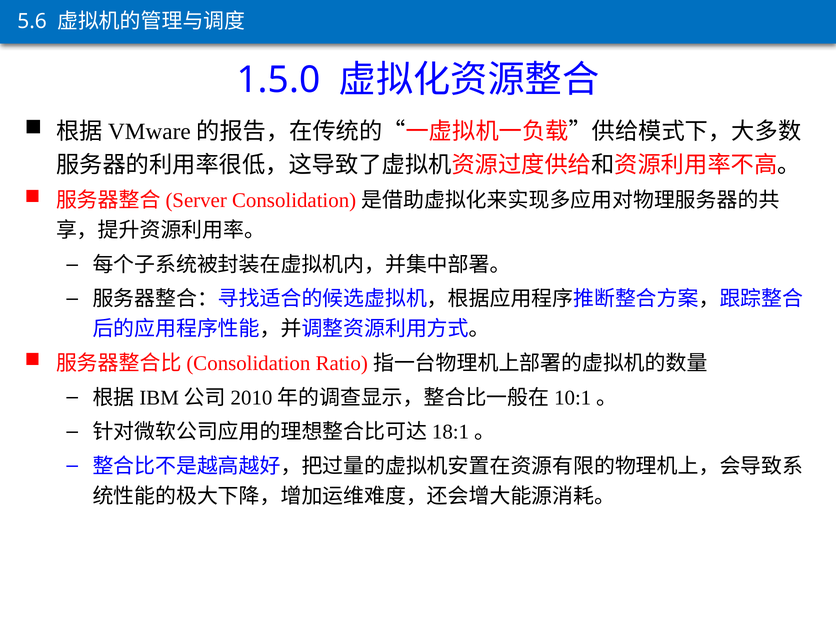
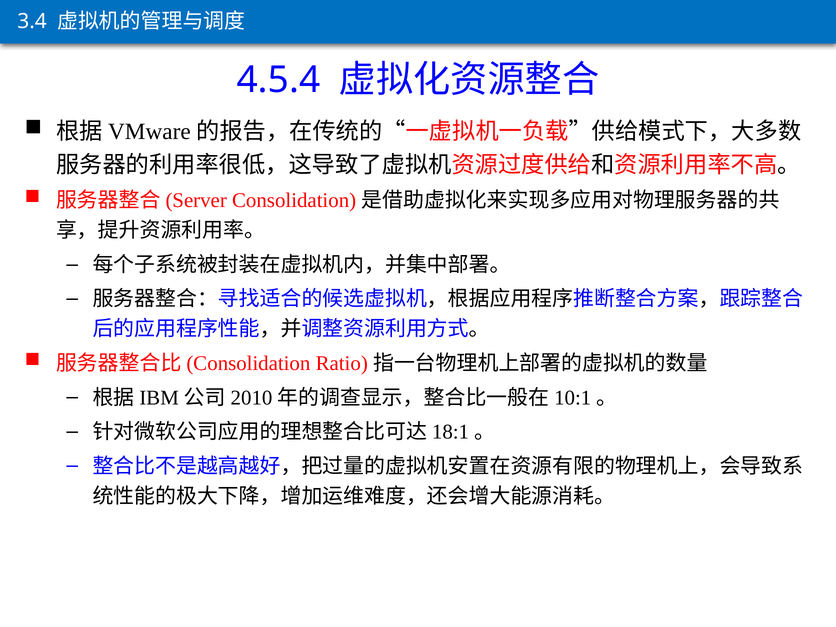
5.6: 5.6 -> 3.4
1.5.0: 1.5.0 -> 4.5.4
